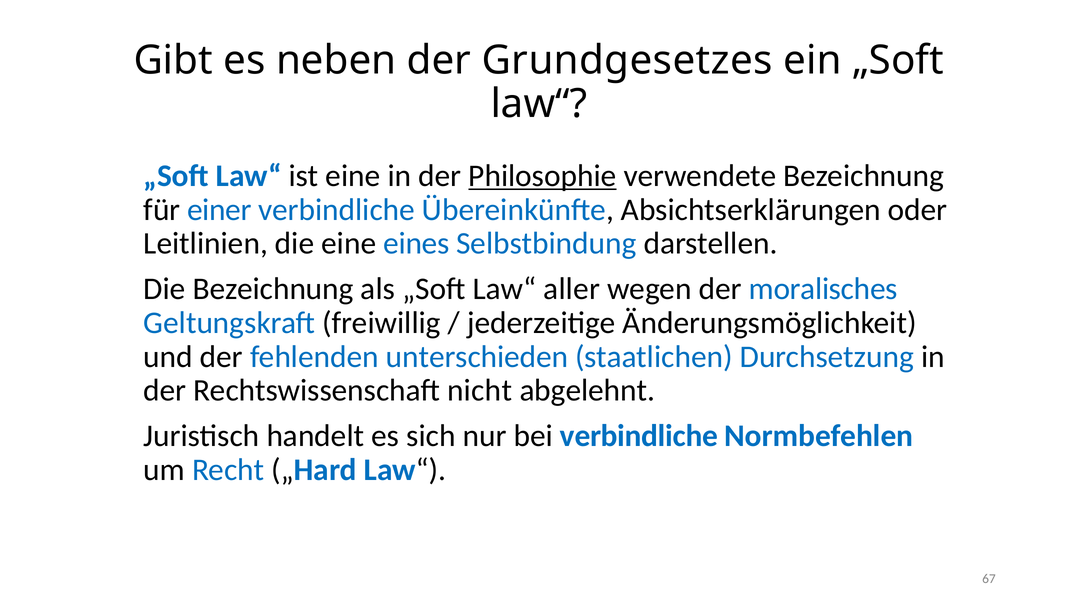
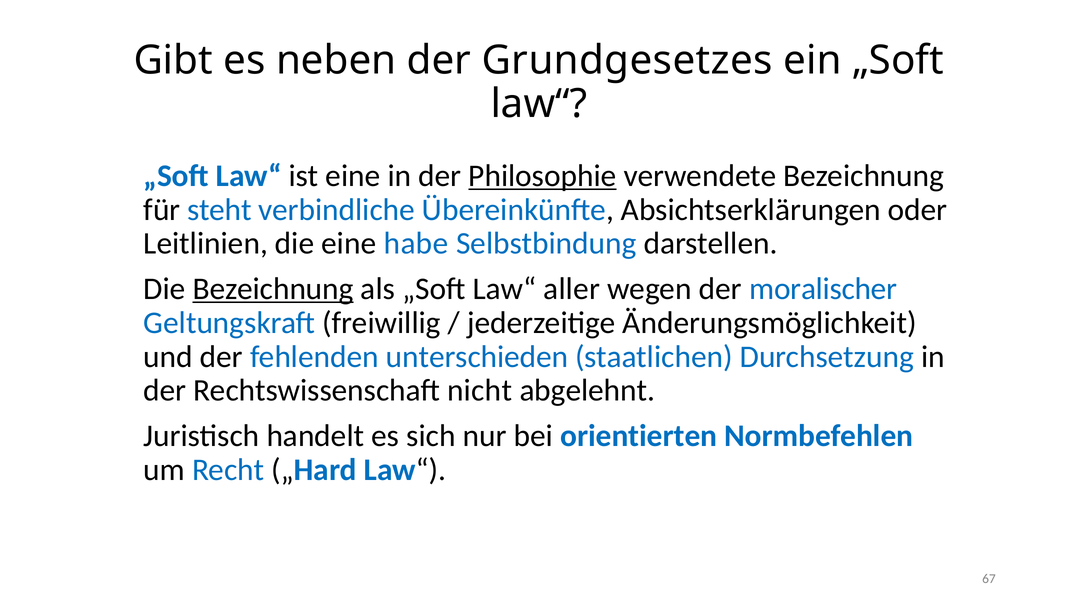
einer: einer -> steht
eines: eines -> habe
Bezeichnung at (273, 289) underline: none -> present
moralisches: moralisches -> moralischer
bei verbindliche: verbindliche -> orientierten
